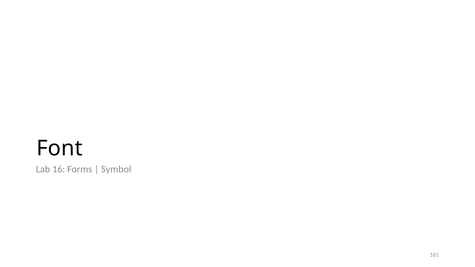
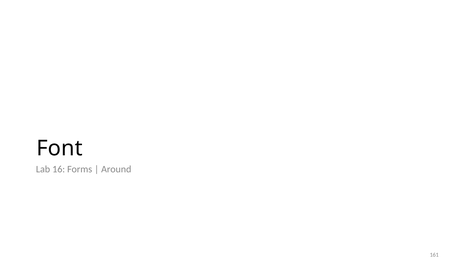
Symbol: Symbol -> Around
